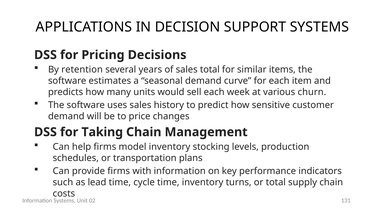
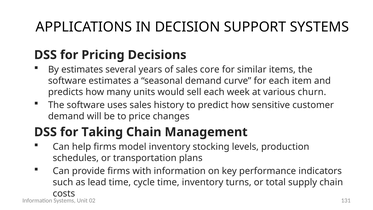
By retention: retention -> estimates
sales total: total -> core
